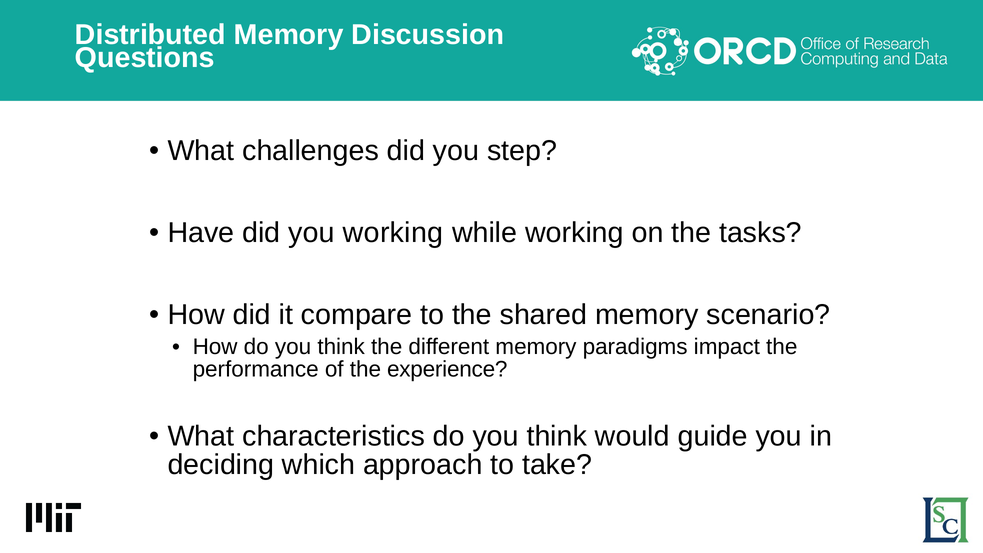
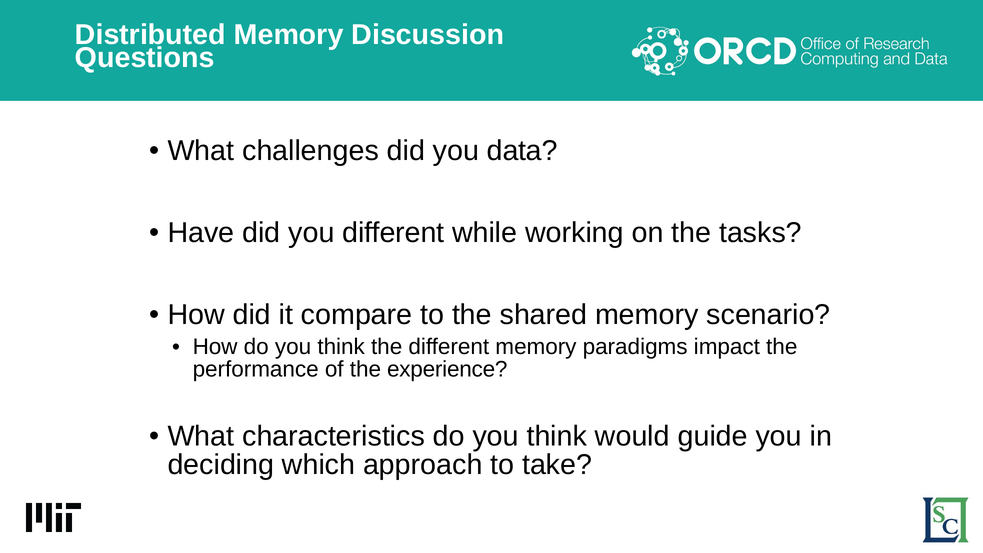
step: step -> data
you working: working -> different
